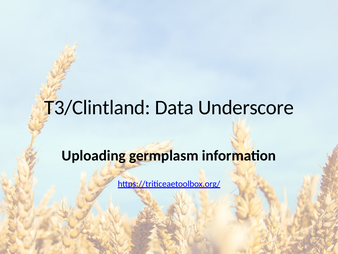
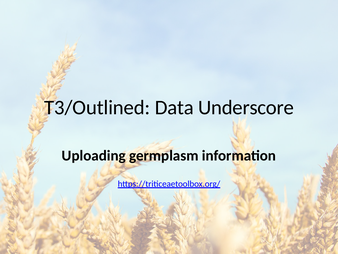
T3/Clintland: T3/Clintland -> T3/Outlined
